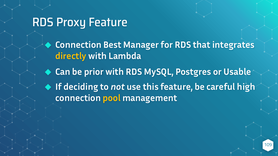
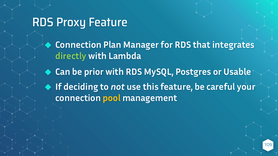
Best: Best -> Plan
directly colour: yellow -> light green
high: high -> your
